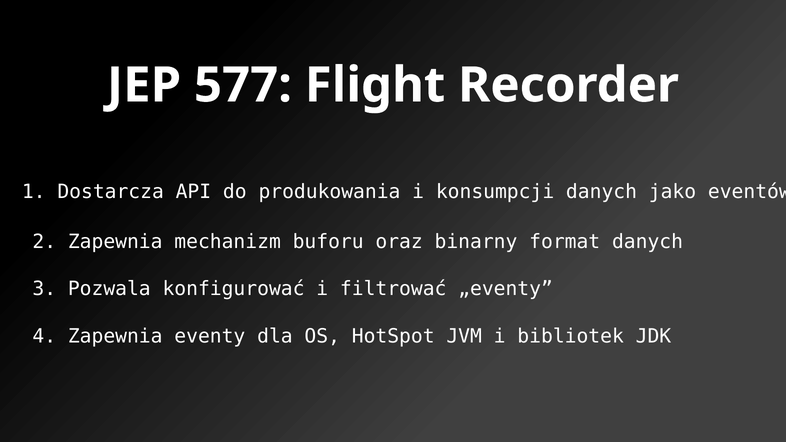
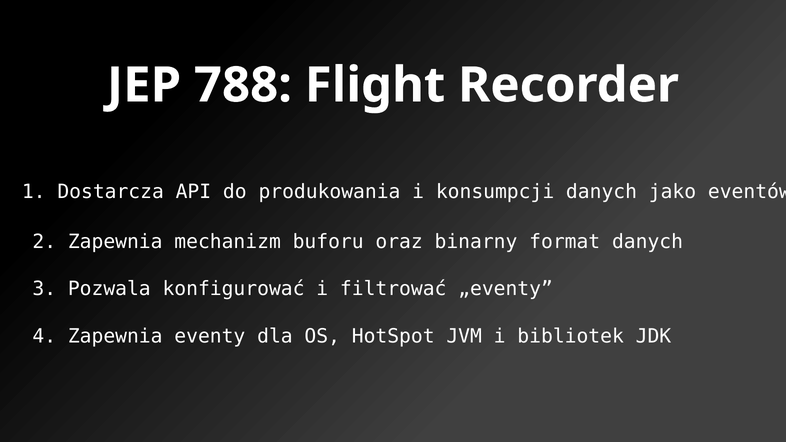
577: 577 -> 788
